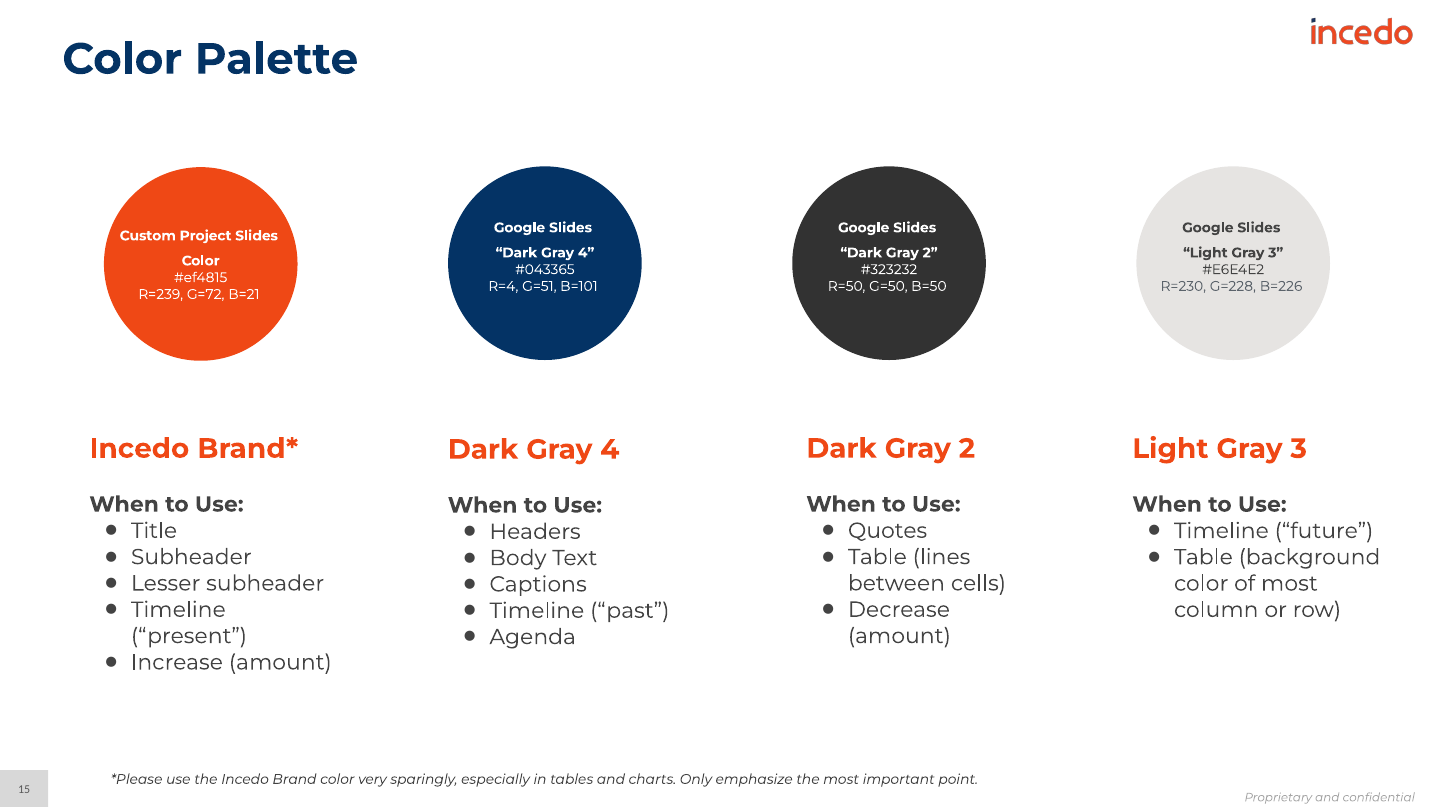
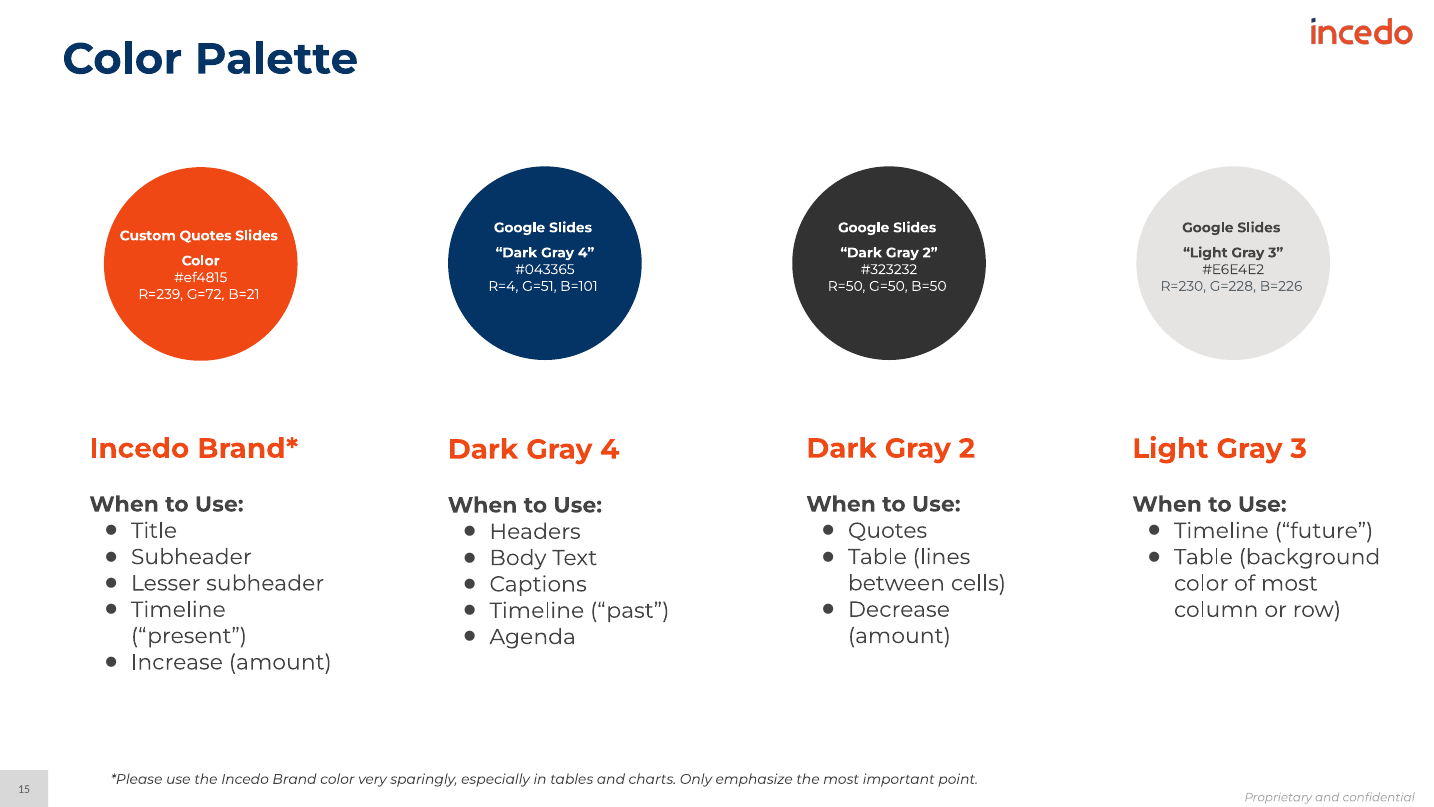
Custom Project: Project -> Quotes
